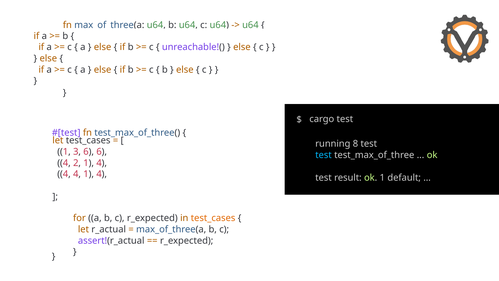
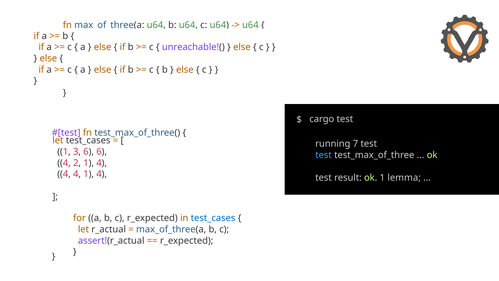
8: 8 -> 7
default: default -> lemma
test_cases at (213, 218) colour: orange -> blue
